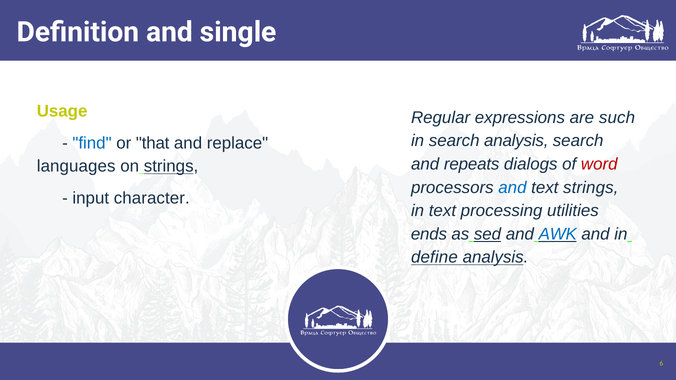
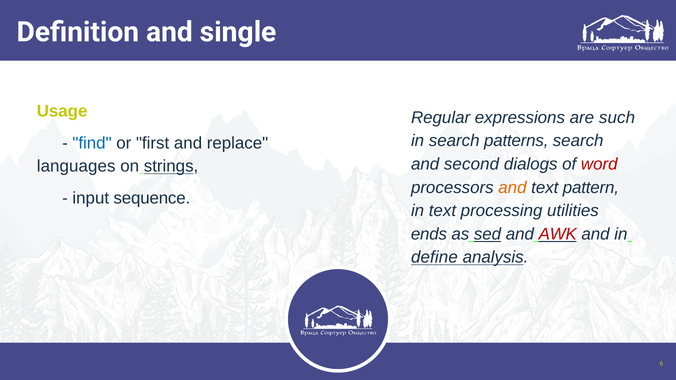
search analysis: analysis -> patterns
that: that -> first
repeats: repeats -> second
and at (512, 188) colour: blue -> orange
text strings: strings -> pattern
character: character -> sequence
AWK colour: blue -> red
